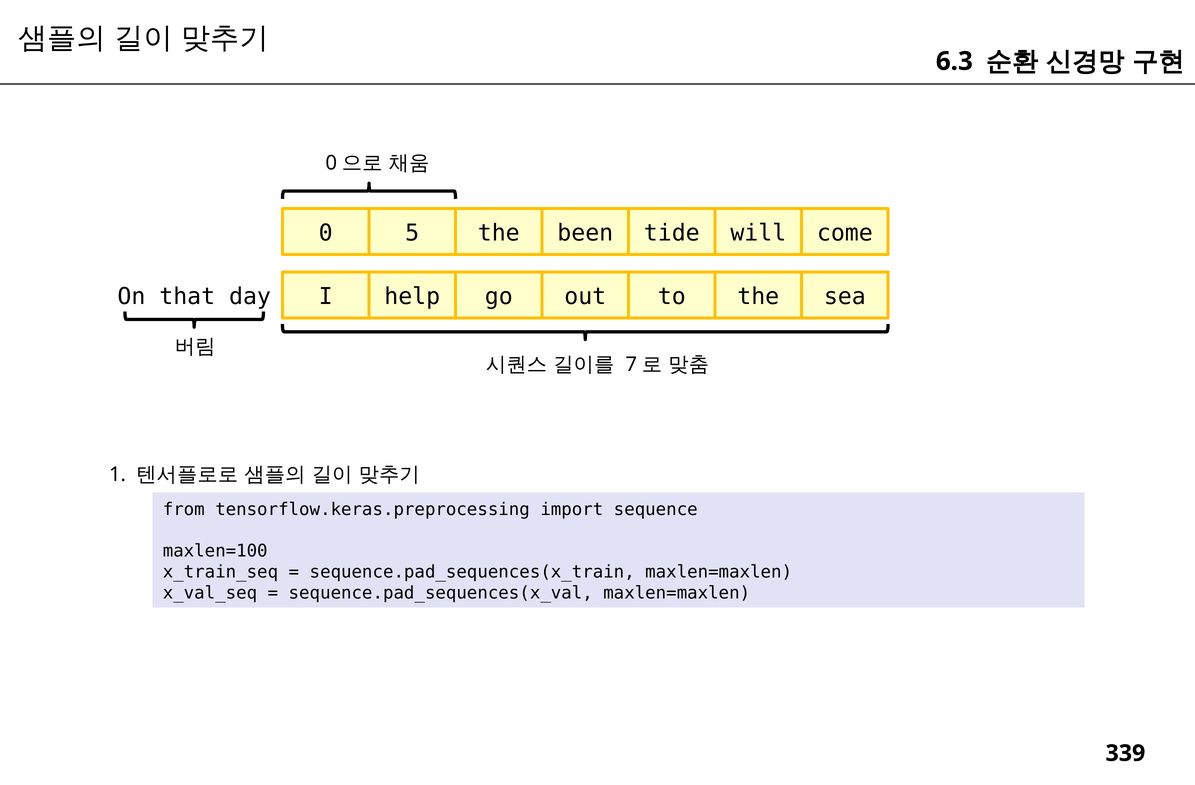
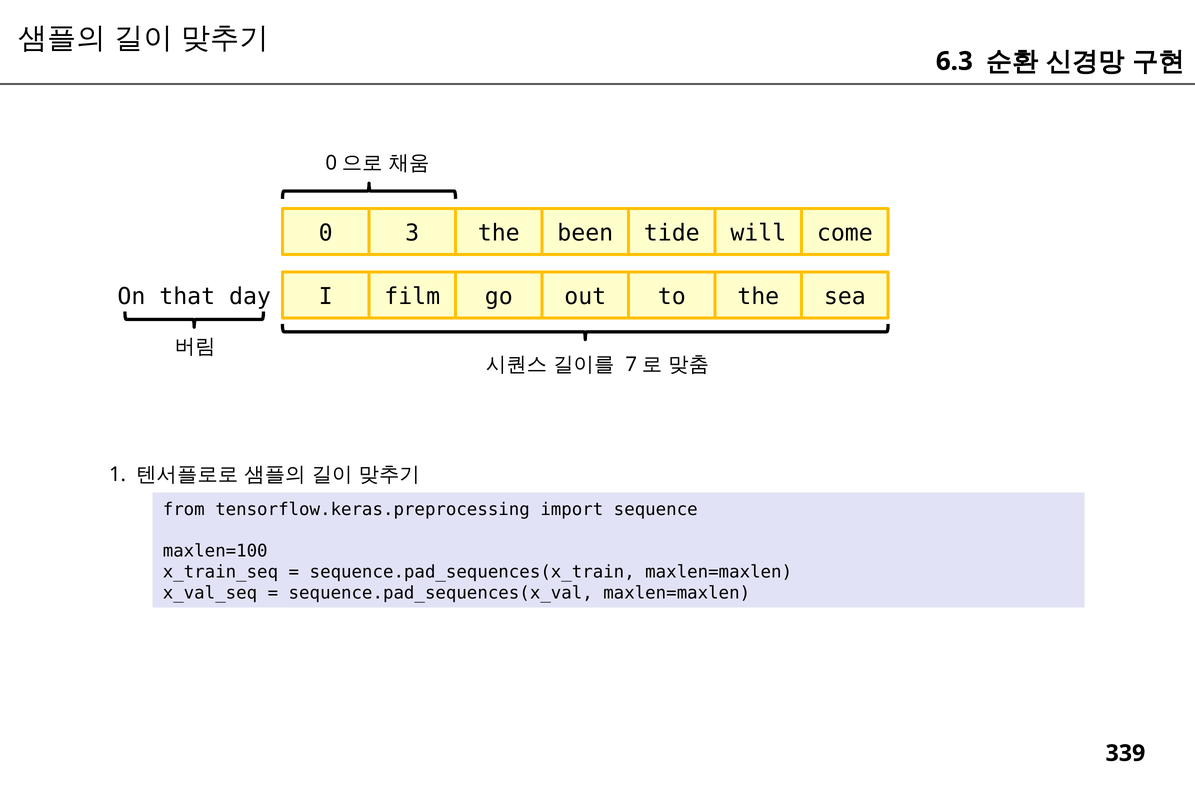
5: 5 -> 3
help: help -> film
